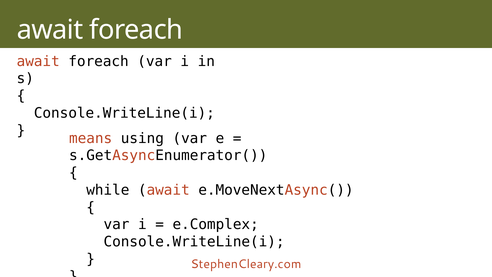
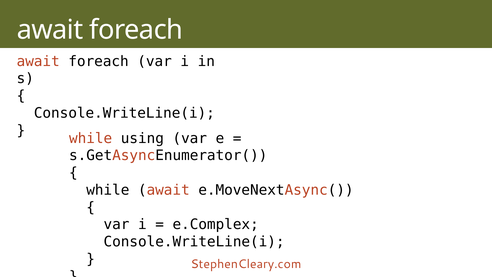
means at (91, 138): means -> while
